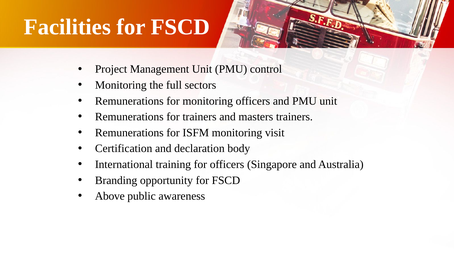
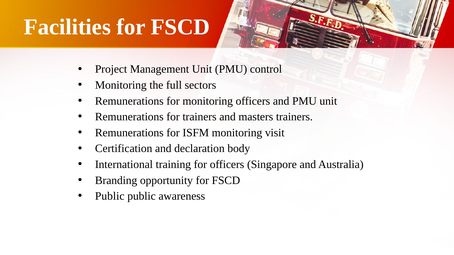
Above at (110, 196): Above -> Public
